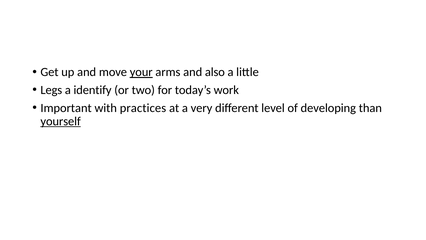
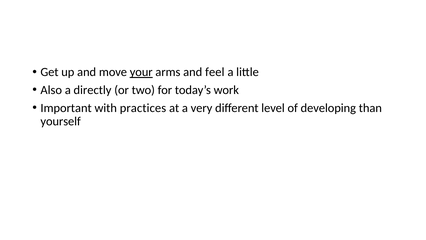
also: also -> feel
Legs: Legs -> Also
identify: identify -> directly
yourself underline: present -> none
